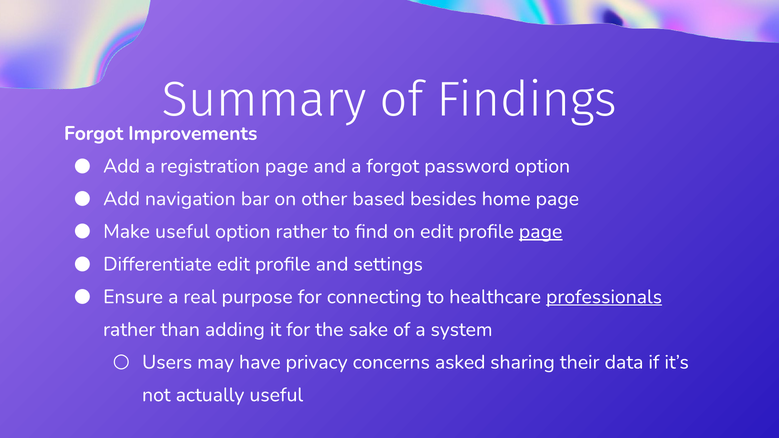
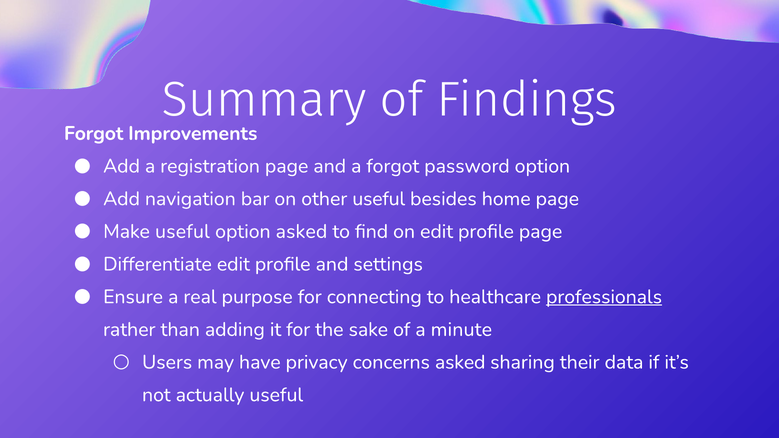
other based: based -> useful
option rather: rather -> asked
page at (541, 232) underline: present -> none
system: system -> minute
